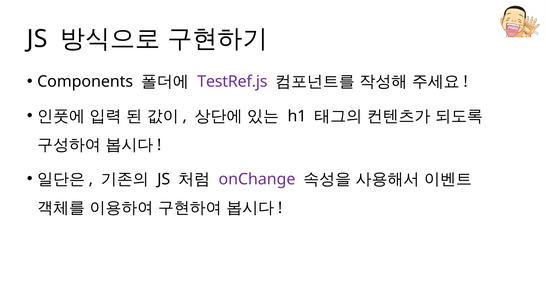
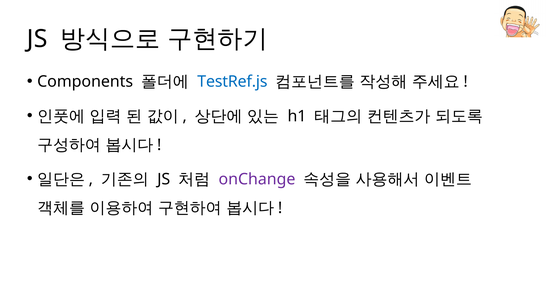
TestRef.js colour: purple -> blue
